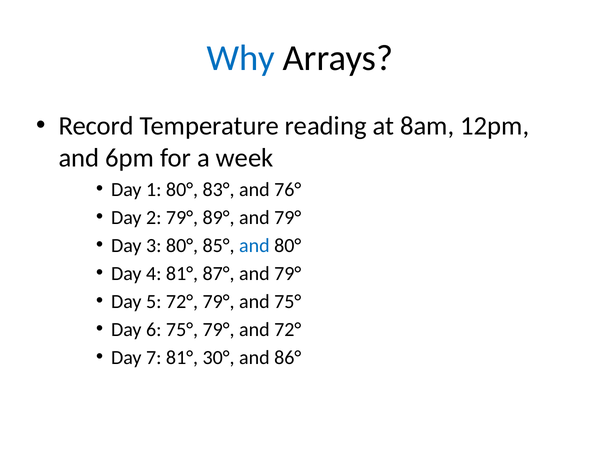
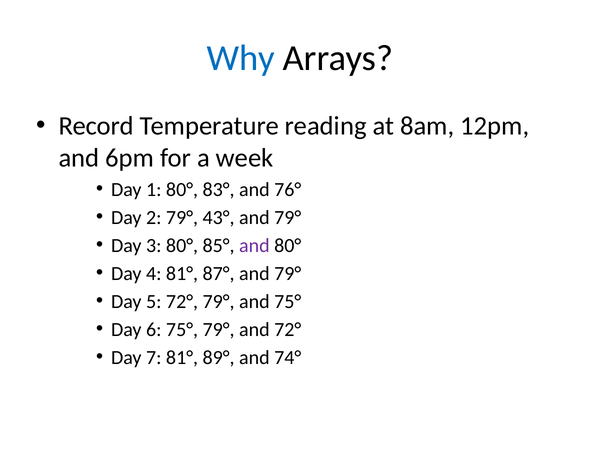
89°: 89° -> 43°
and at (254, 245) colour: blue -> purple
30°: 30° -> 89°
86°: 86° -> 74°
